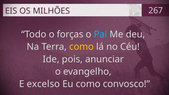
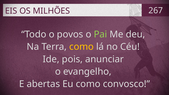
forças: forças -> povos
Pai colour: light blue -> light green
excelso: excelso -> abertas
